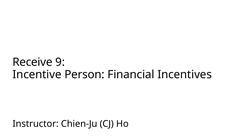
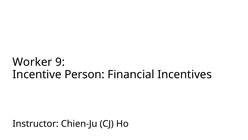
Receive: Receive -> Worker
